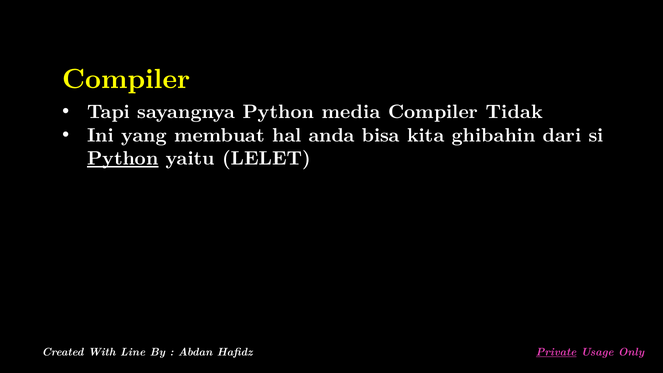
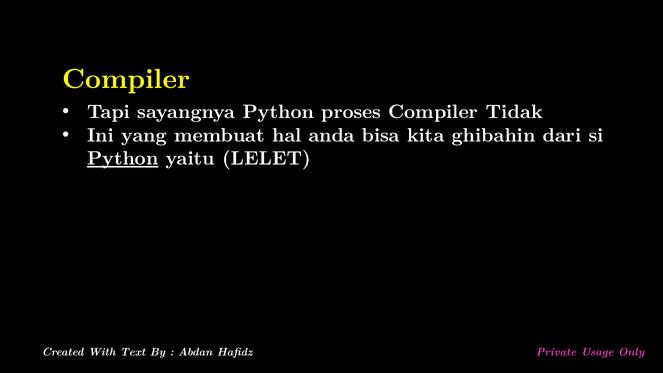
media: media -> proses
Line: Line -> Text
Private underline: present -> none
